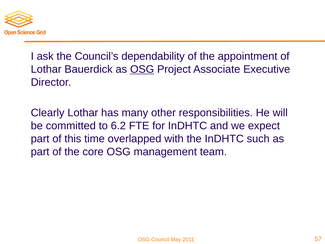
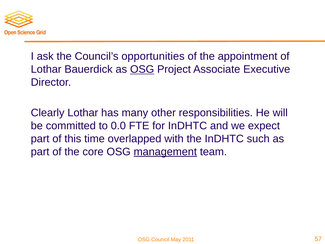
dependability: dependability -> opportunities
6.2: 6.2 -> 0.0
management underline: none -> present
